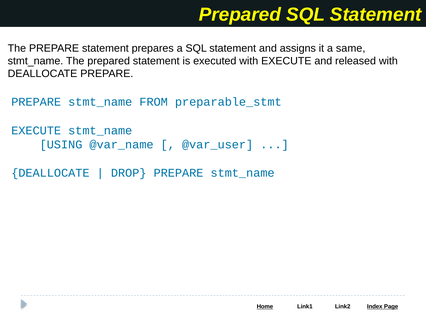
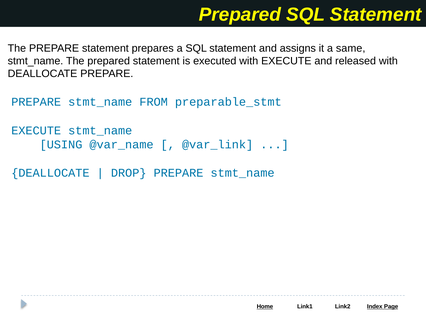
@var_user: @var_user -> @var_link
